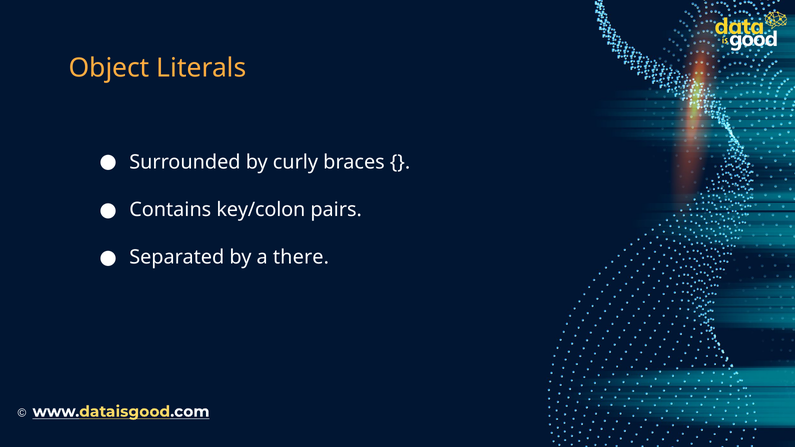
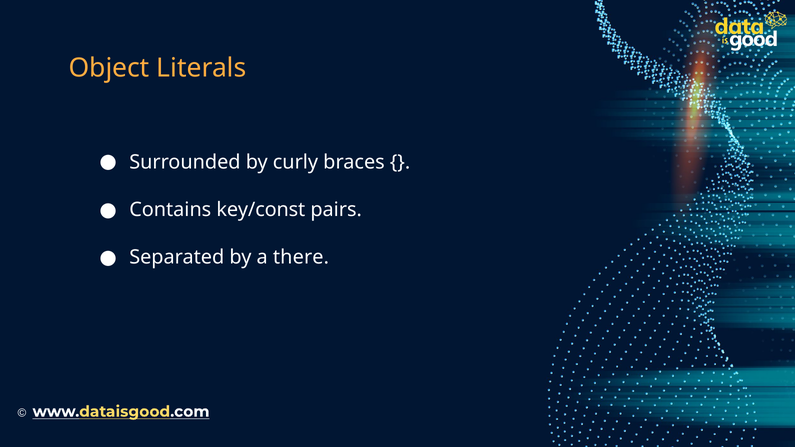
key/colon: key/colon -> key/const
